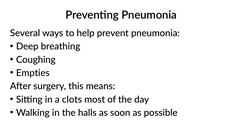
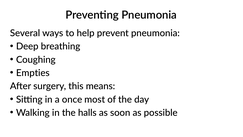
clots: clots -> once
